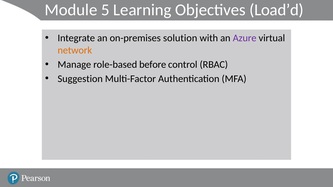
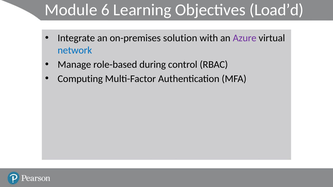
5: 5 -> 6
network colour: orange -> blue
before: before -> during
Suggestion: Suggestion -> Computing
